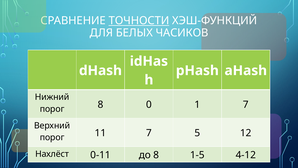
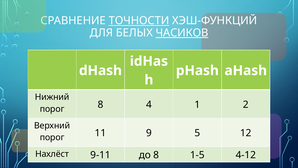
ЧАСИКОВ underline: none -> present
0: 0 -> 4
1 7: 7 -> 2
11 7: 7 -> 9
0-11: 0-11 -> 9-11
